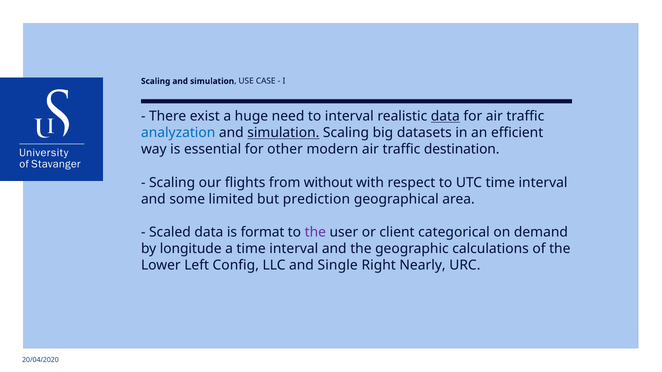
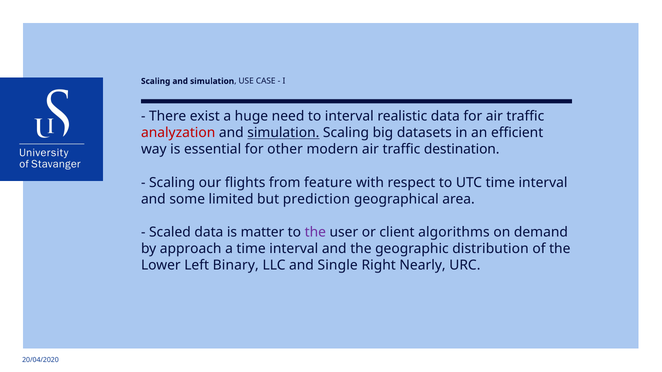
data at (445, 116) underline: present -> none
analyzation colour: blue -> red
without: without -> feature
format: format -> matter
categorical: categorical -> algorithms
longitude: longitude -> approach
calculations: calculations -> distribution
Config: Config -> Binary
